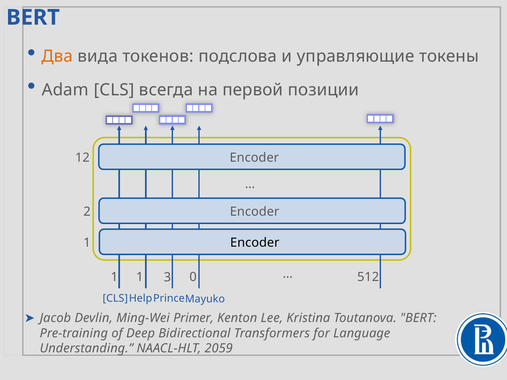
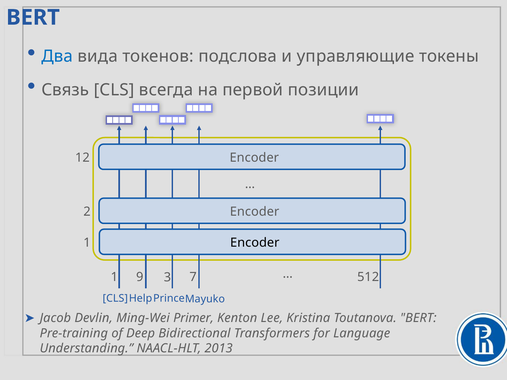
Два colour: orange -> blue
Adam: Adam -> Связь
1 at (140, 277): 1 -> 9
0: 0 -> 7
2059: 2059 -> 2013
